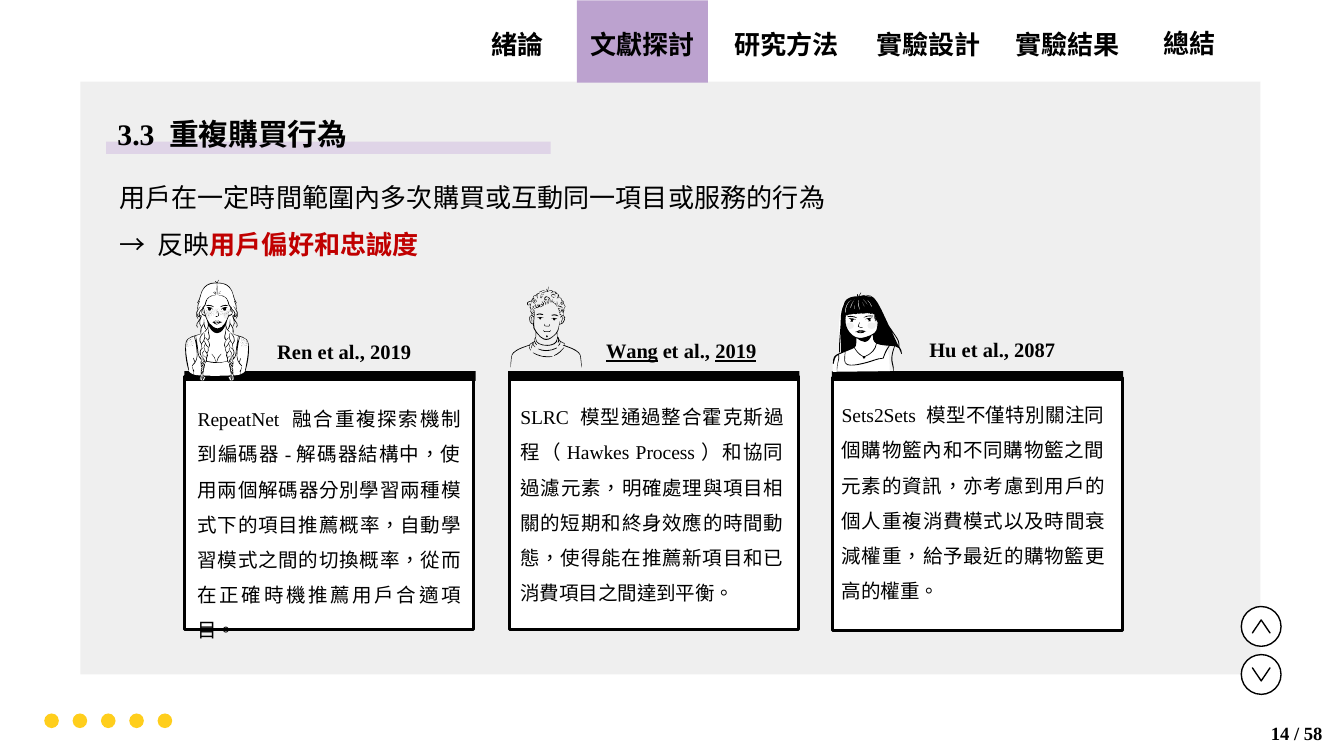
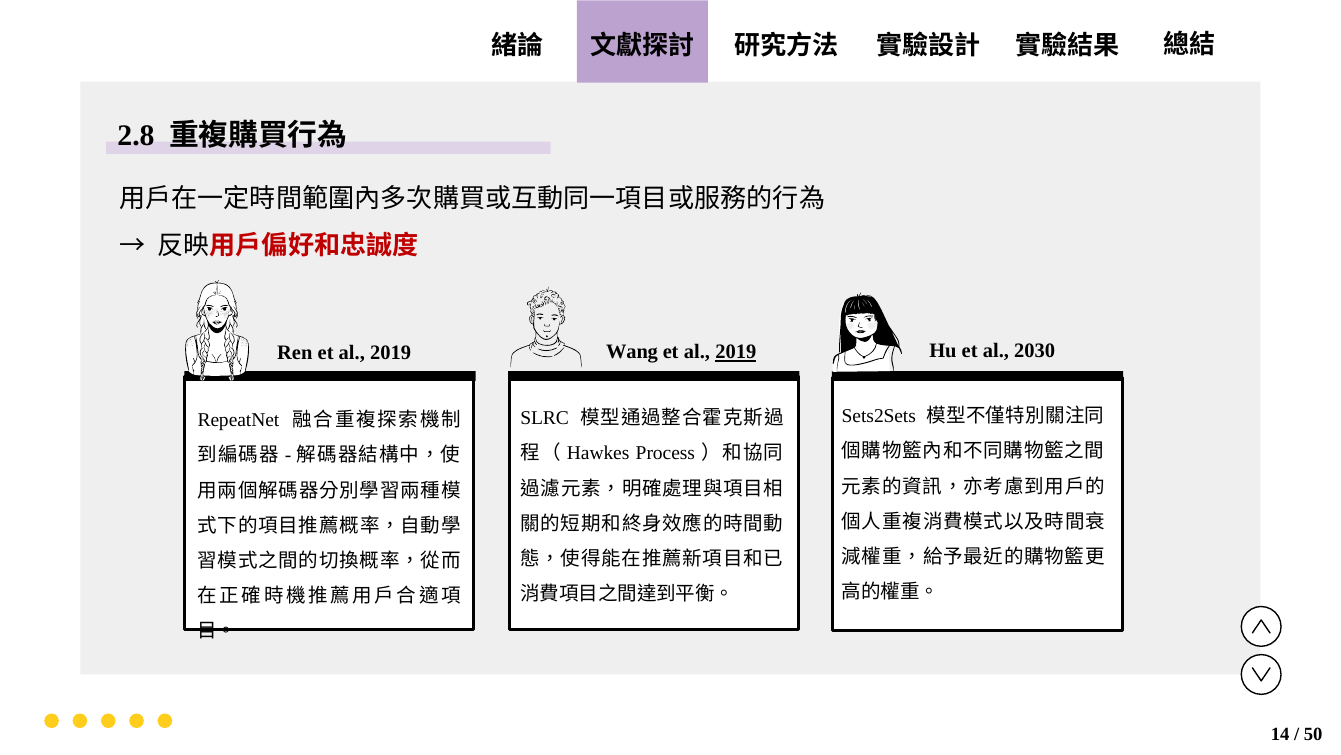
3.3: 3.3 -> 2.8
Wang underline: present -> none
2087: 2087 -> 2030
58: 58 -> 50
